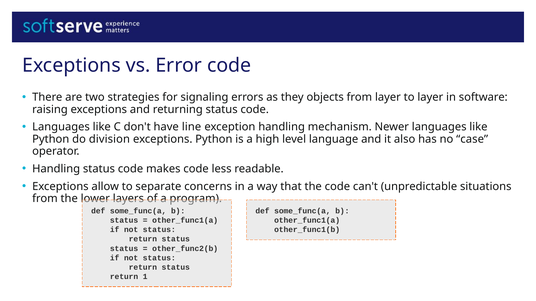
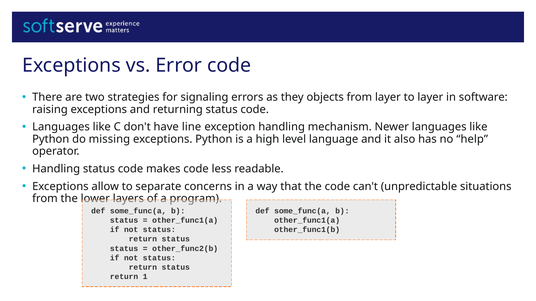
division: division -> missing
case: case -> help
